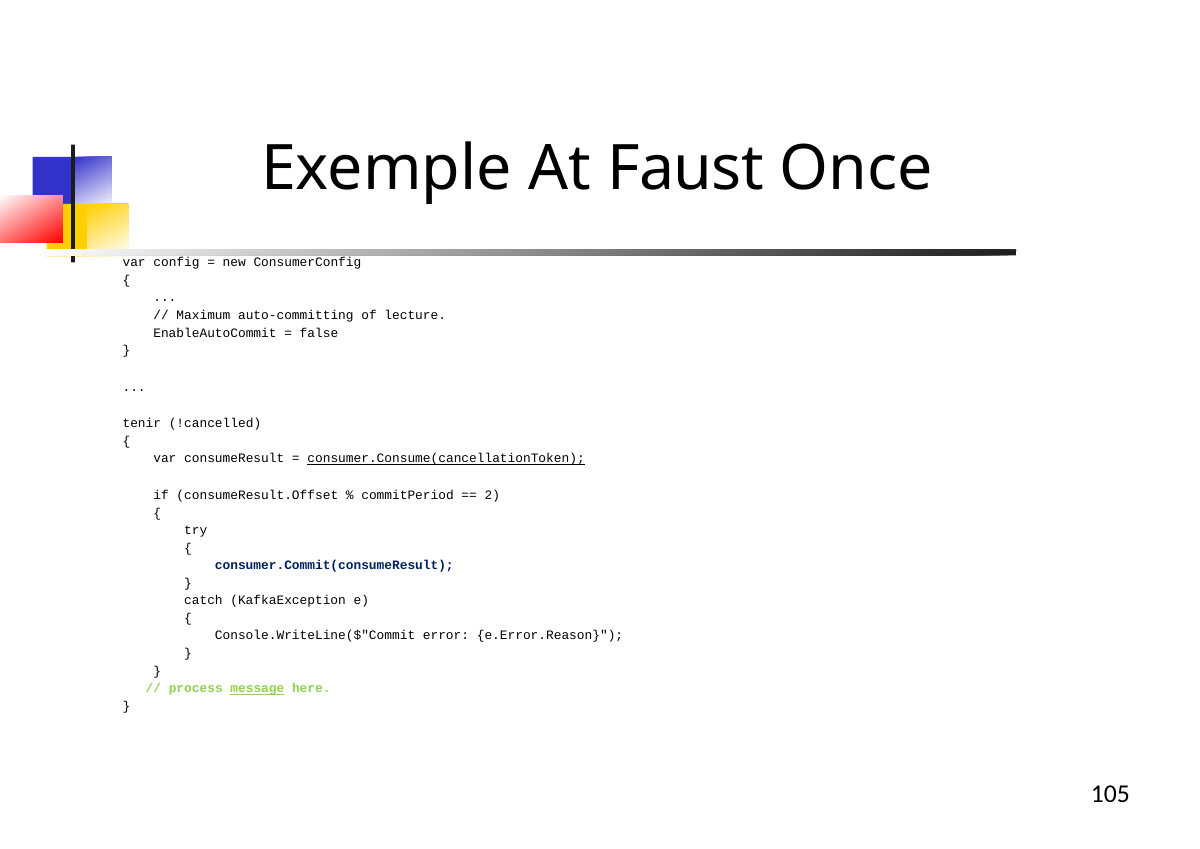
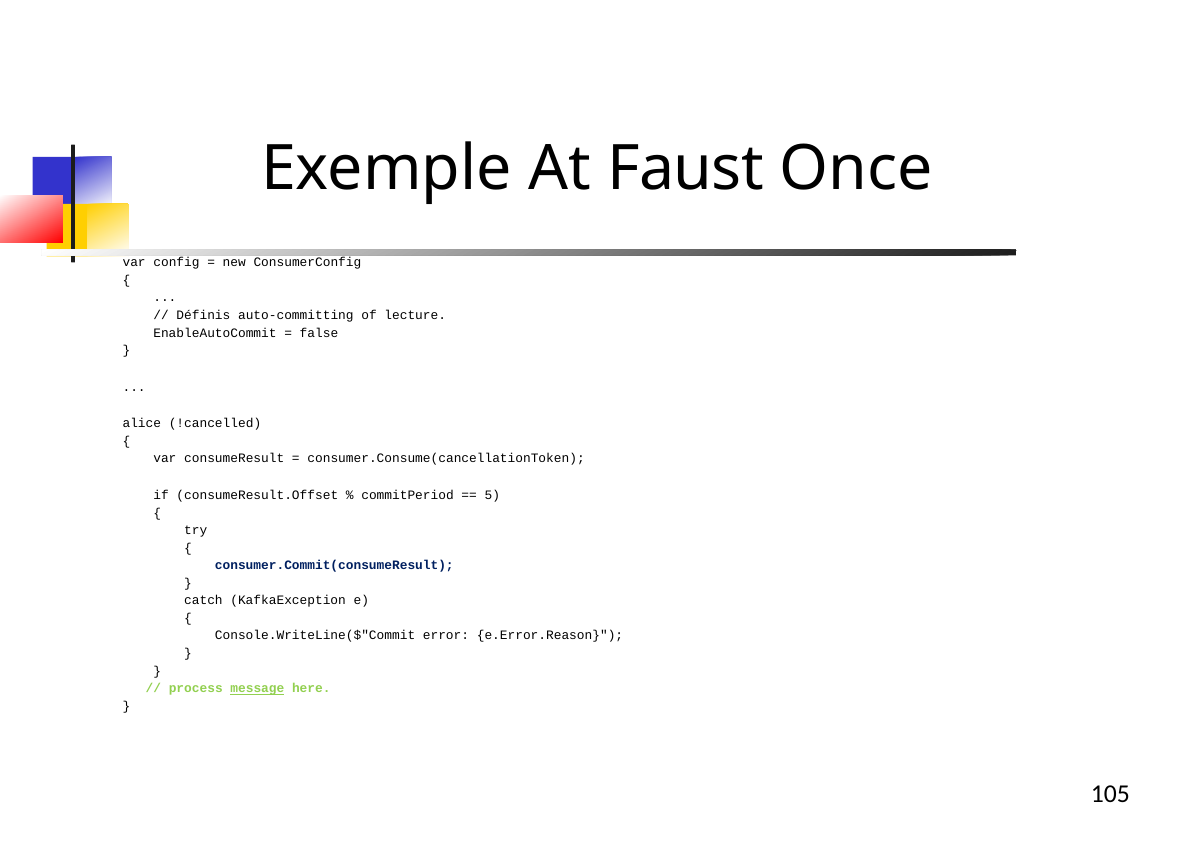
Maximum: Maximum -> Définis
tenir: tenir -> alice
consumer.Consume(cancellationToken underline: present -> none
2: 2 -> 5
